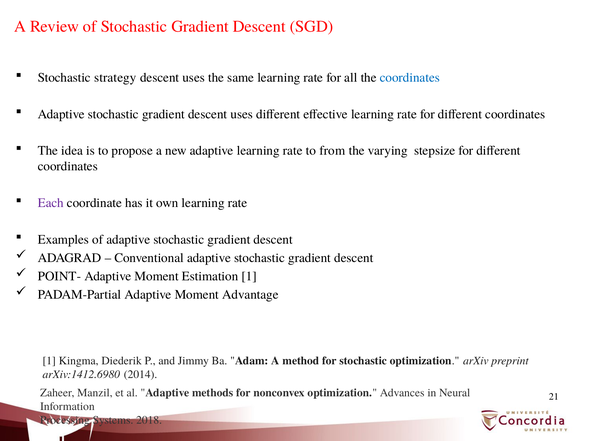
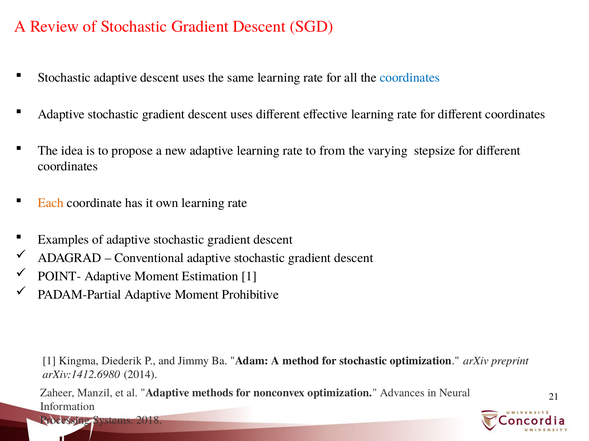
Stochastic strategy: strategy -> adaptive
Each colour: purple -> orange
Advantage: Advantage -> Prohibitive
